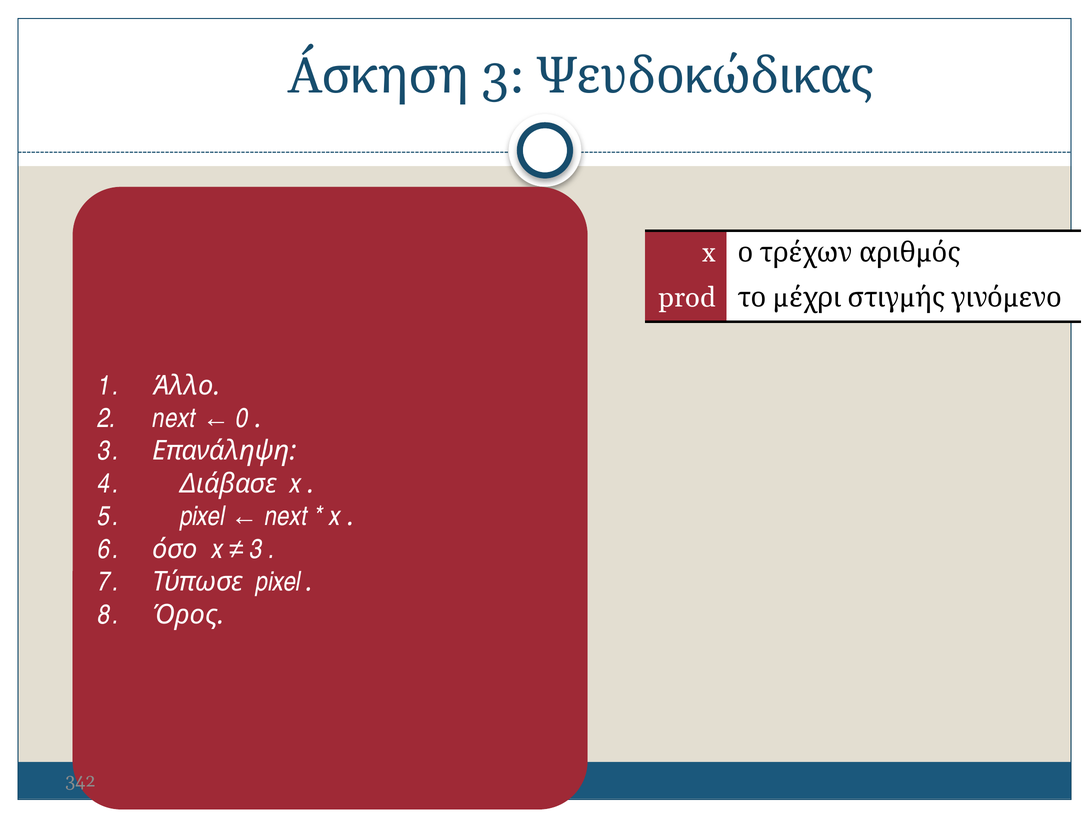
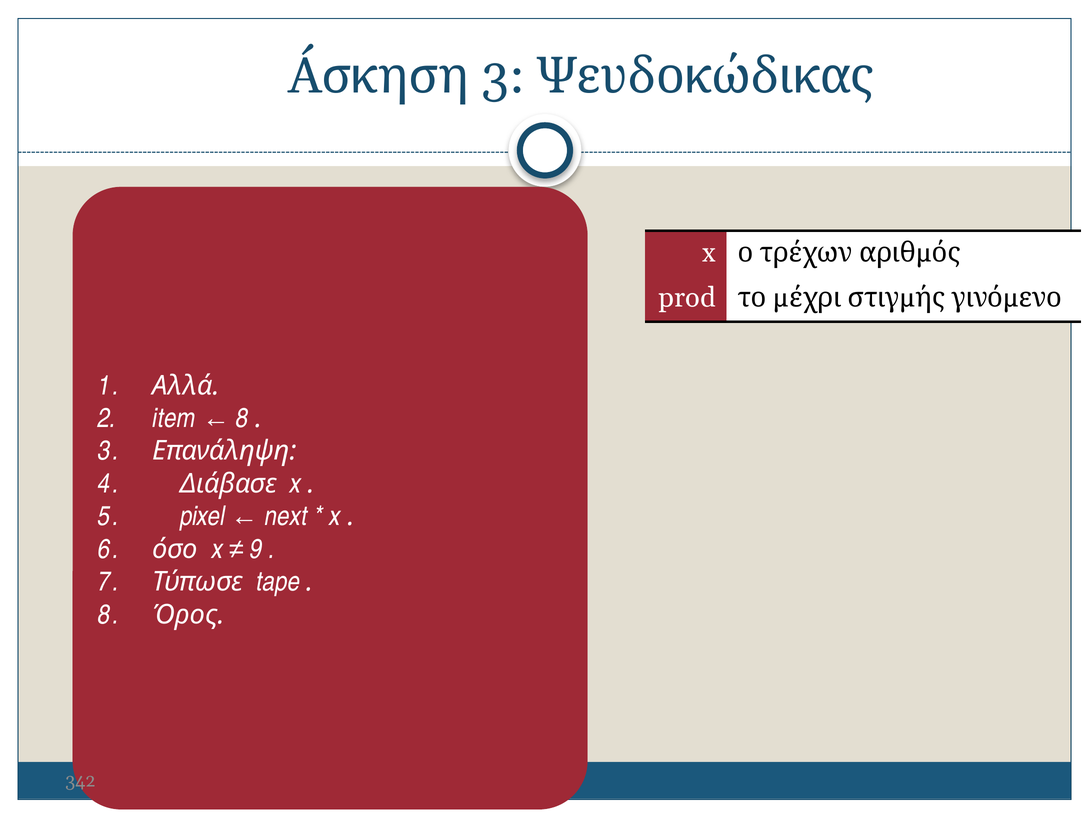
Άλλο: Άλλο -> Αλλά
next at (174, 418): next -> item
0 at (242, 418): 0 -> 8
3 at (256, 549): 3 -> 9
Τύπωσε pixel: pixel -> tape
